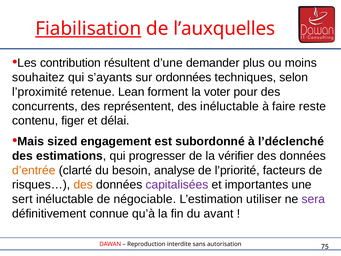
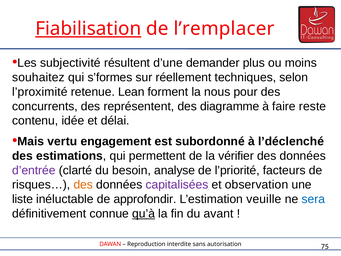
l’auxquelles: l’auxquelles -> l’remplacer
contribution: contribution -> subjectivité
s’ayants: s’ayants -> s’formes
ordonnées: ordonnées -> réellement
voter: voter -> nous
des inéluctable: inéluctable -> diagramme
figer: figer -> idée
sized: sized -> vertu
progresser: progresser -> permettent
d’entrée colour: orange -> purple
importantes: importantes -> observation
sert: sert -> liste
négociable: négociable -> approfondir
utiliser: utiliser -> veuille
sera colour: purple -> blue
qu’à underline: none -> present
